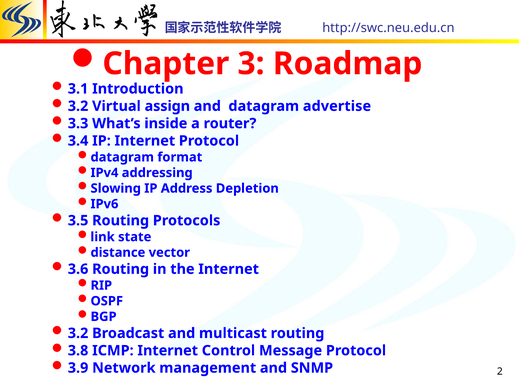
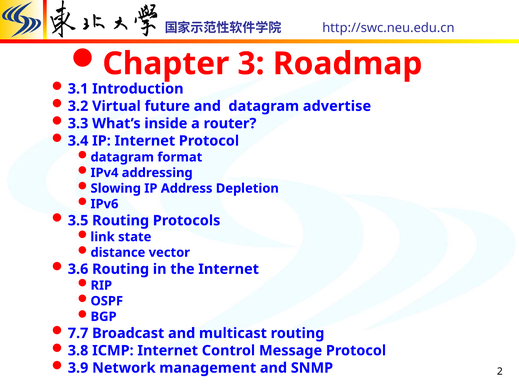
assign: assign -> future
3.2 at (78, 333): 3.2 -> 7.7
